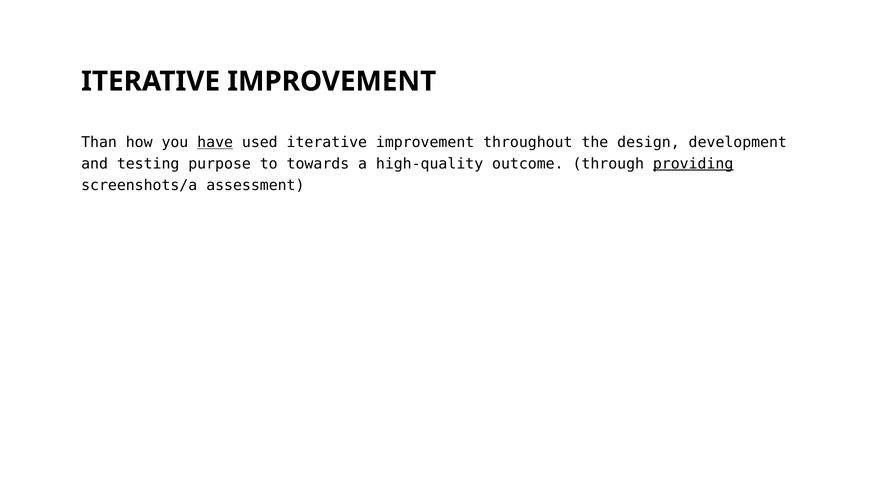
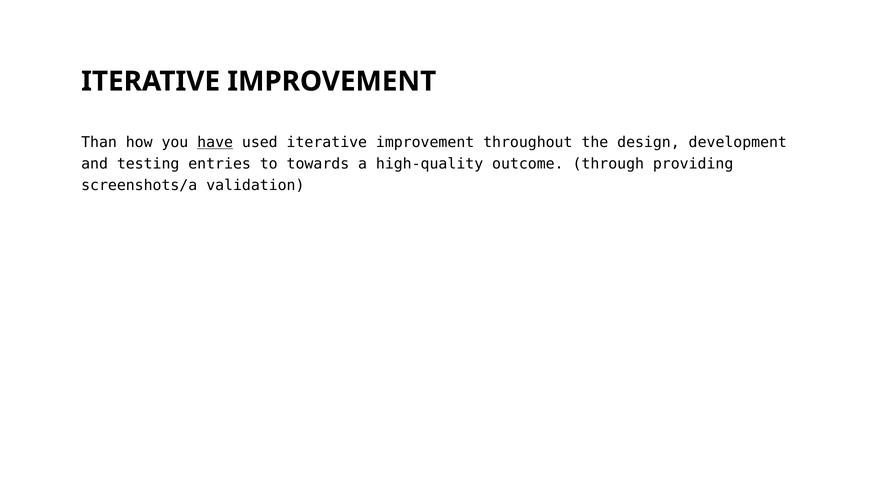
purpose: purpose -> entries
providing underline: present -> none
assessment: assessment -> validation
